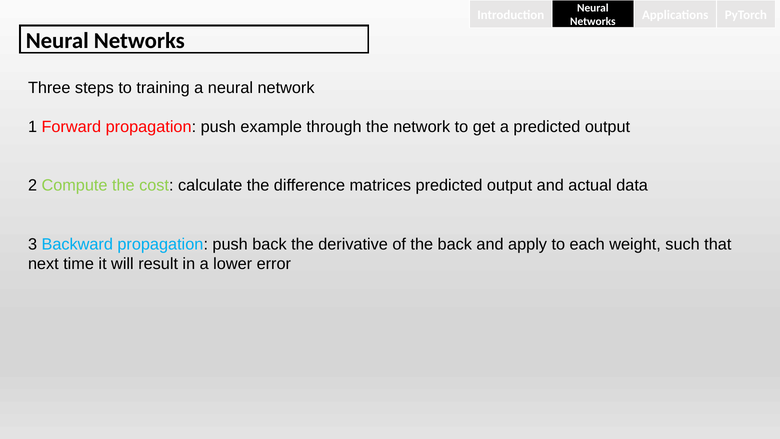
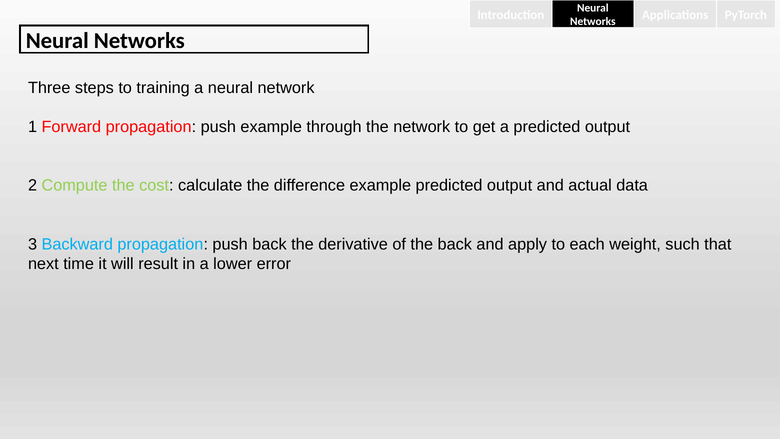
difference matrices: matrices -> example
